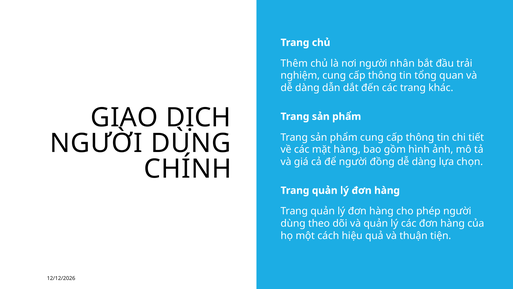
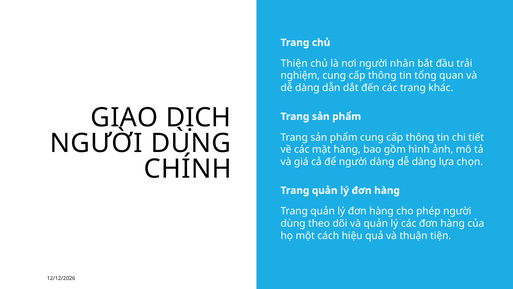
Thêm: Thêm -> Thiện
người đồng: đồng -> dàng
